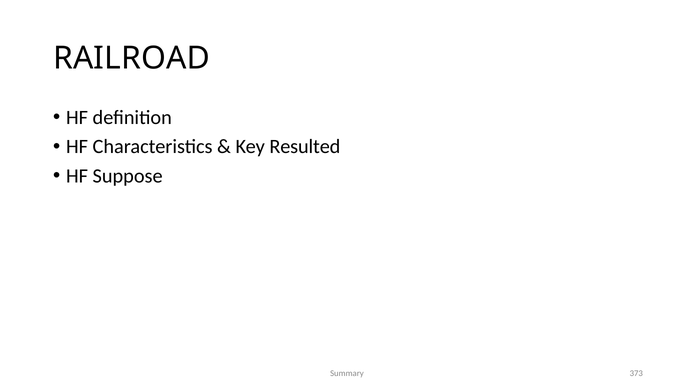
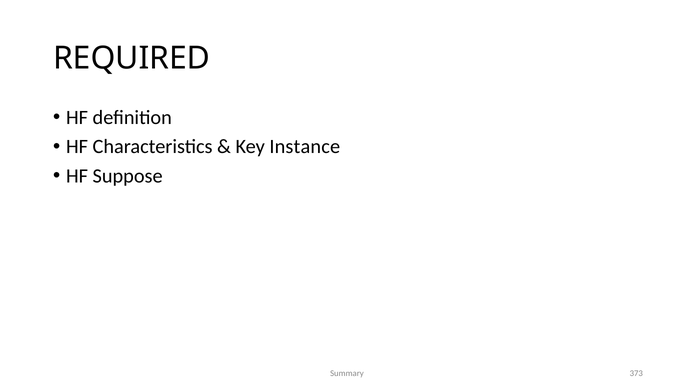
RAILROAD: RAILROAD -> REQUIRED
Resulted: Resulted -> Instance
